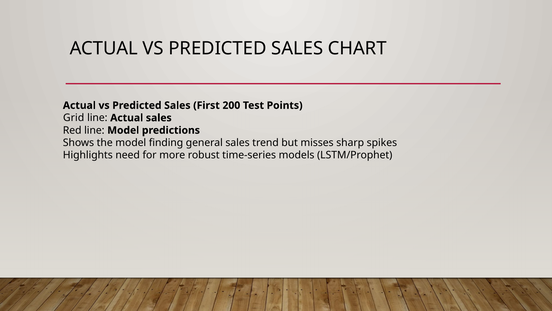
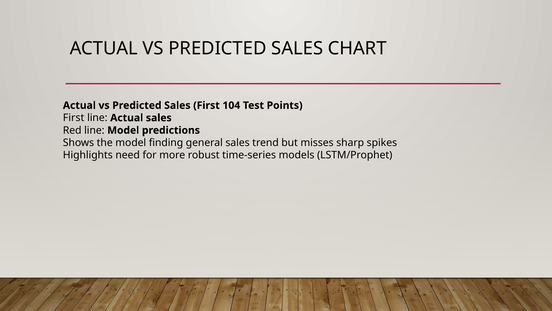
200: 200 -> 104
Grid at (74, 118): Grid -> First
